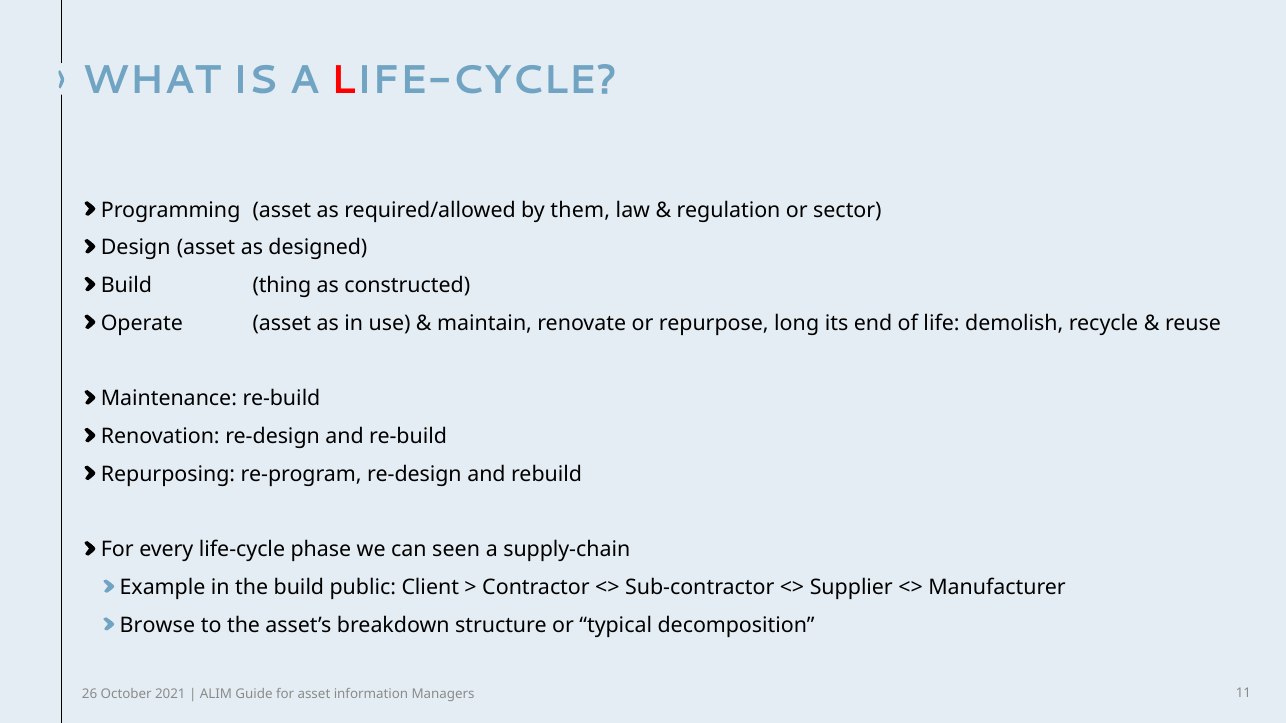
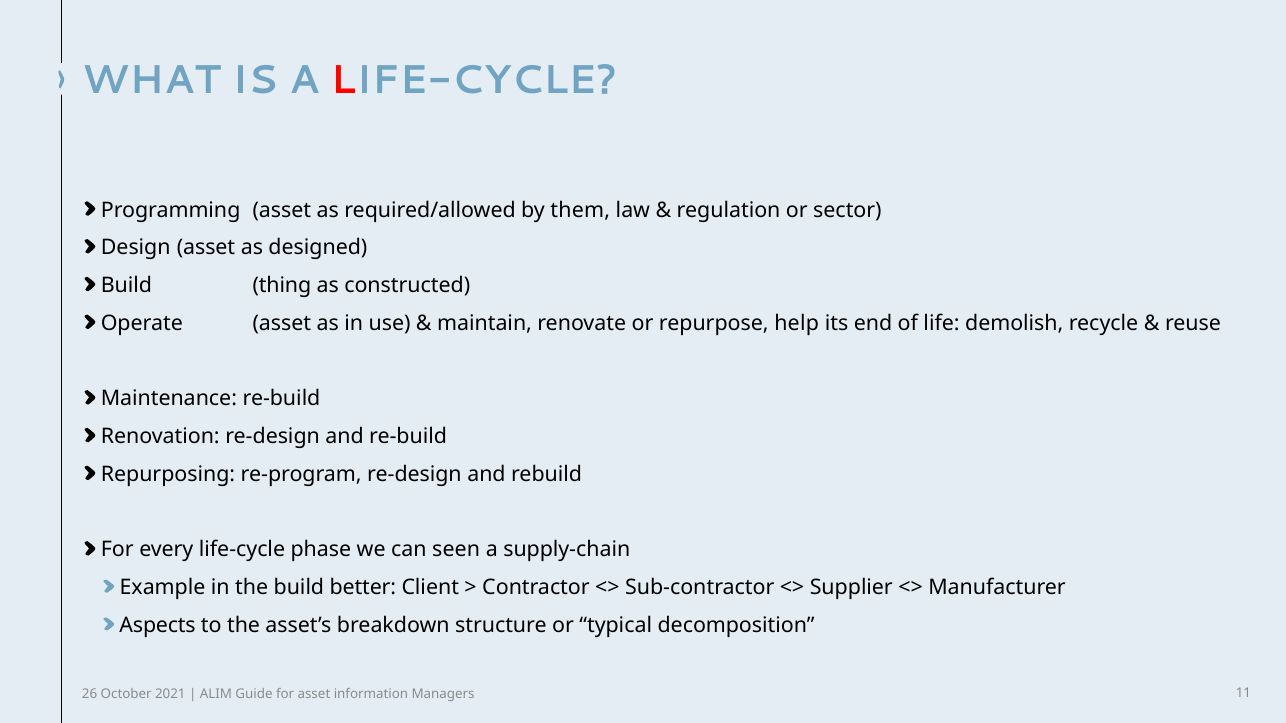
long: long -> help
public: public -> better
Browse: Browse -> Aspects
